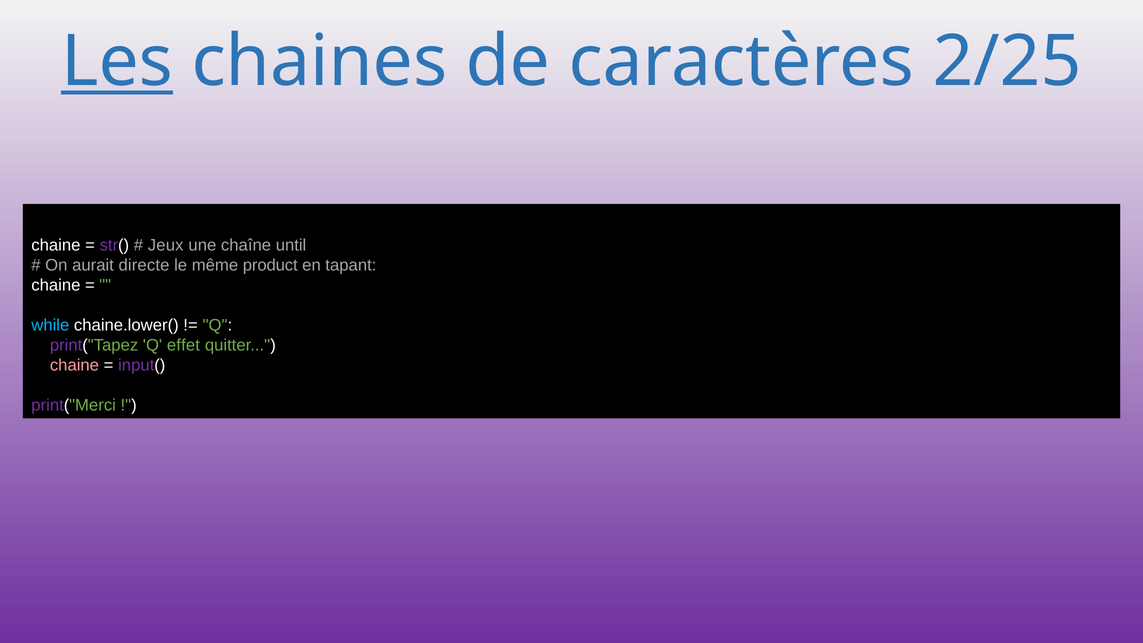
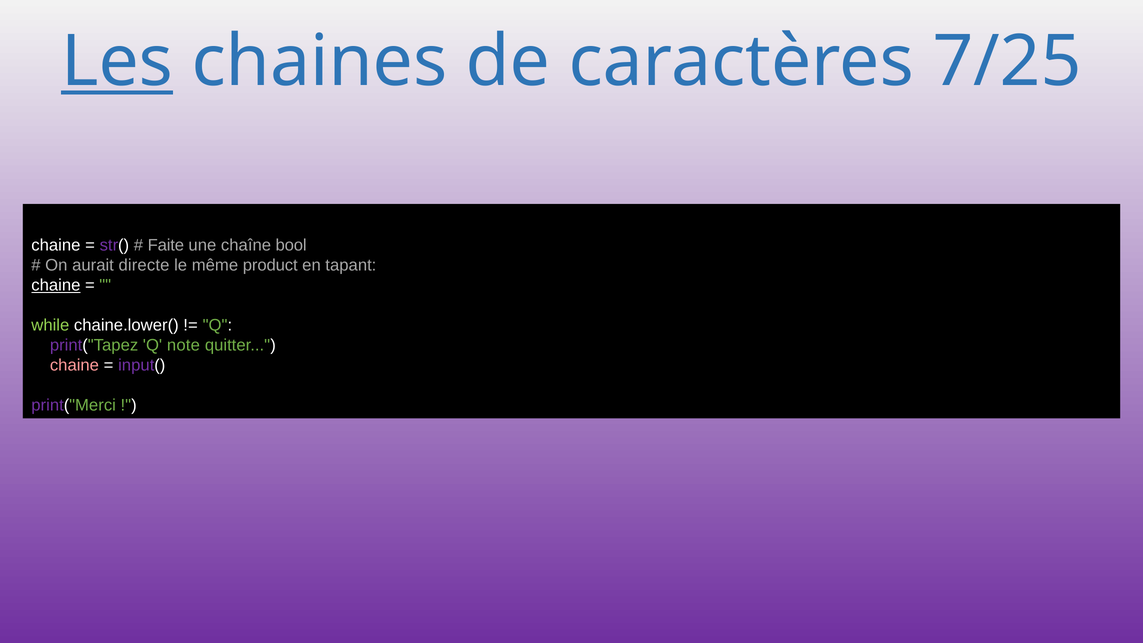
2/25: 2/25 -> 7/25
Jeux: Jeux -> Faite
until: until -> bool
chaine at (56, 285) underline: none -> present
while colour: light blue -> light green
effet: effet -> note
